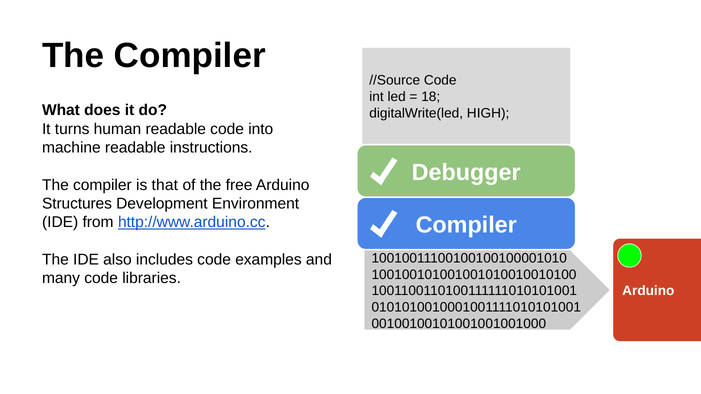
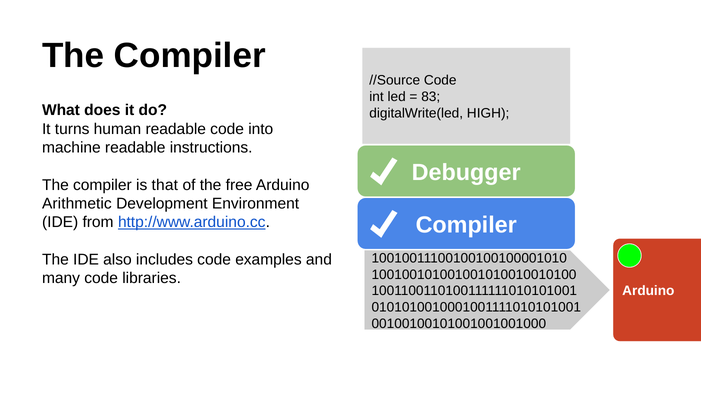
18: 18 -> 83
Structures: Structures -> Arithmetic
